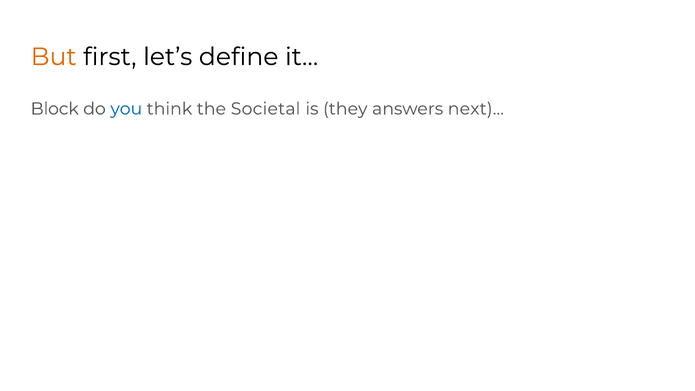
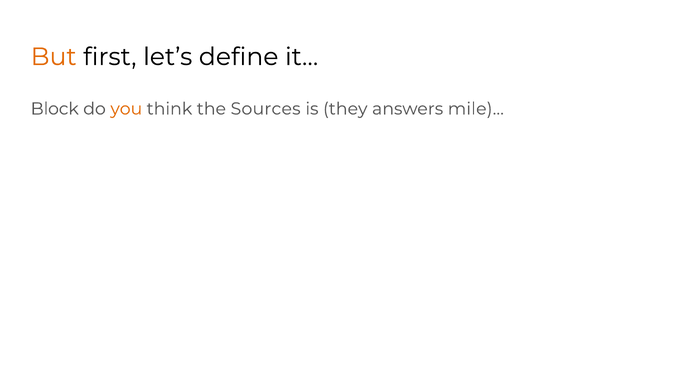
you colour: blue -> orange
Societal: Societal -> Sources
next)…: next)… -> mile)…
